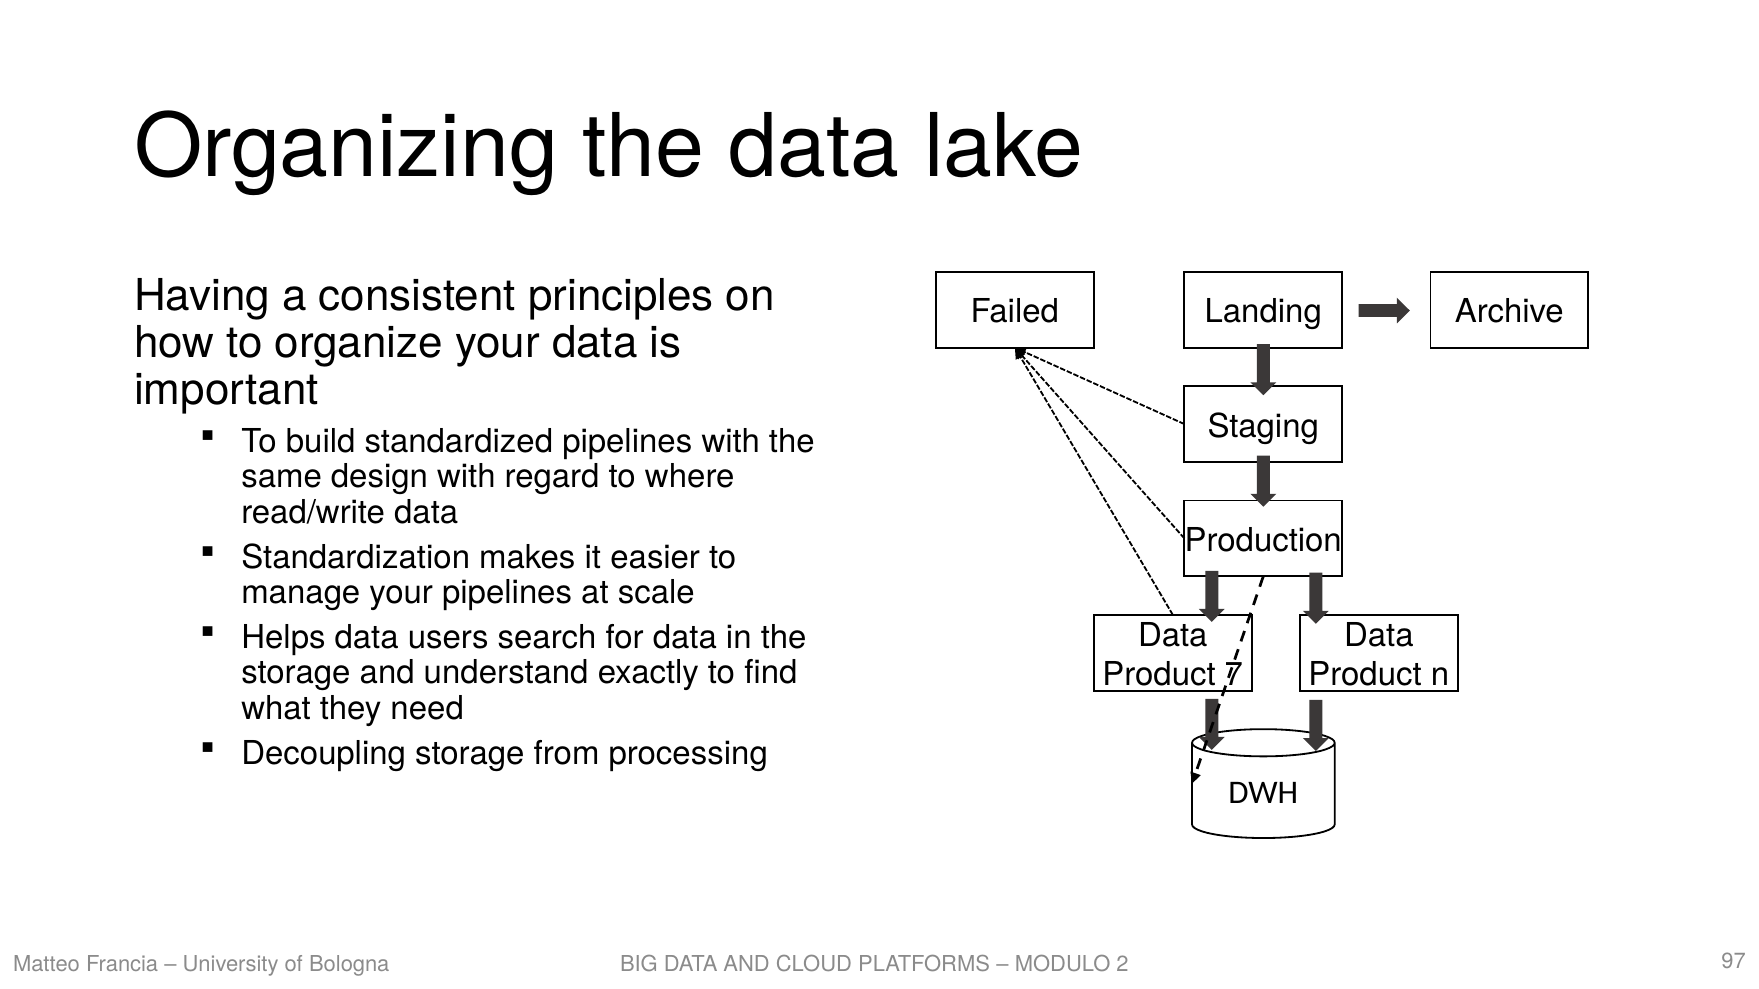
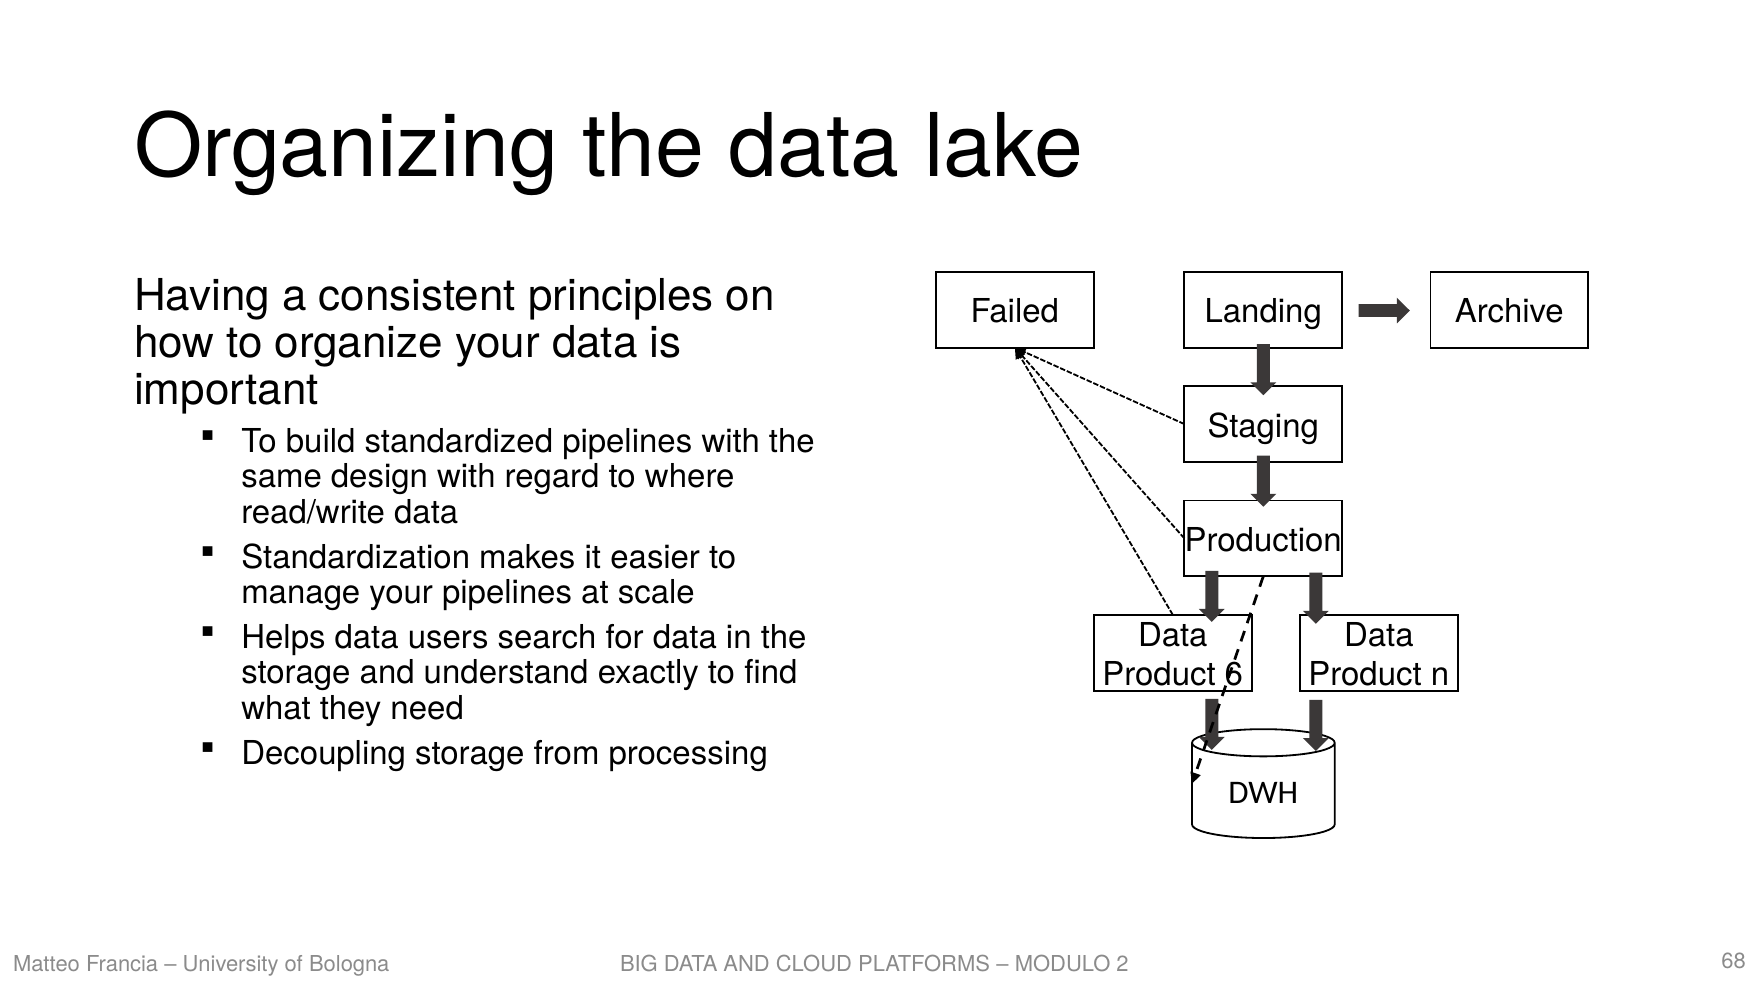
7: 7 -> 6
97: 97 -> 68
